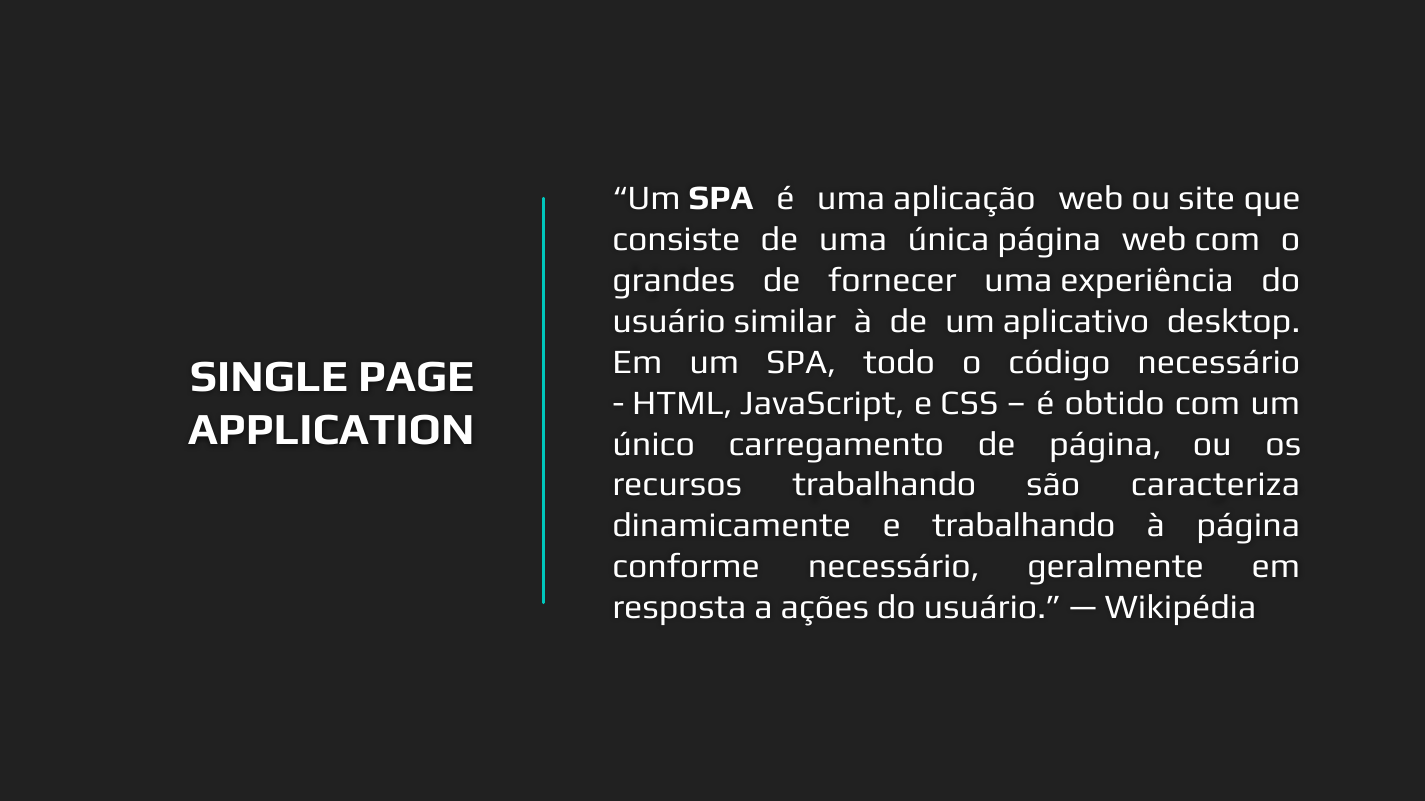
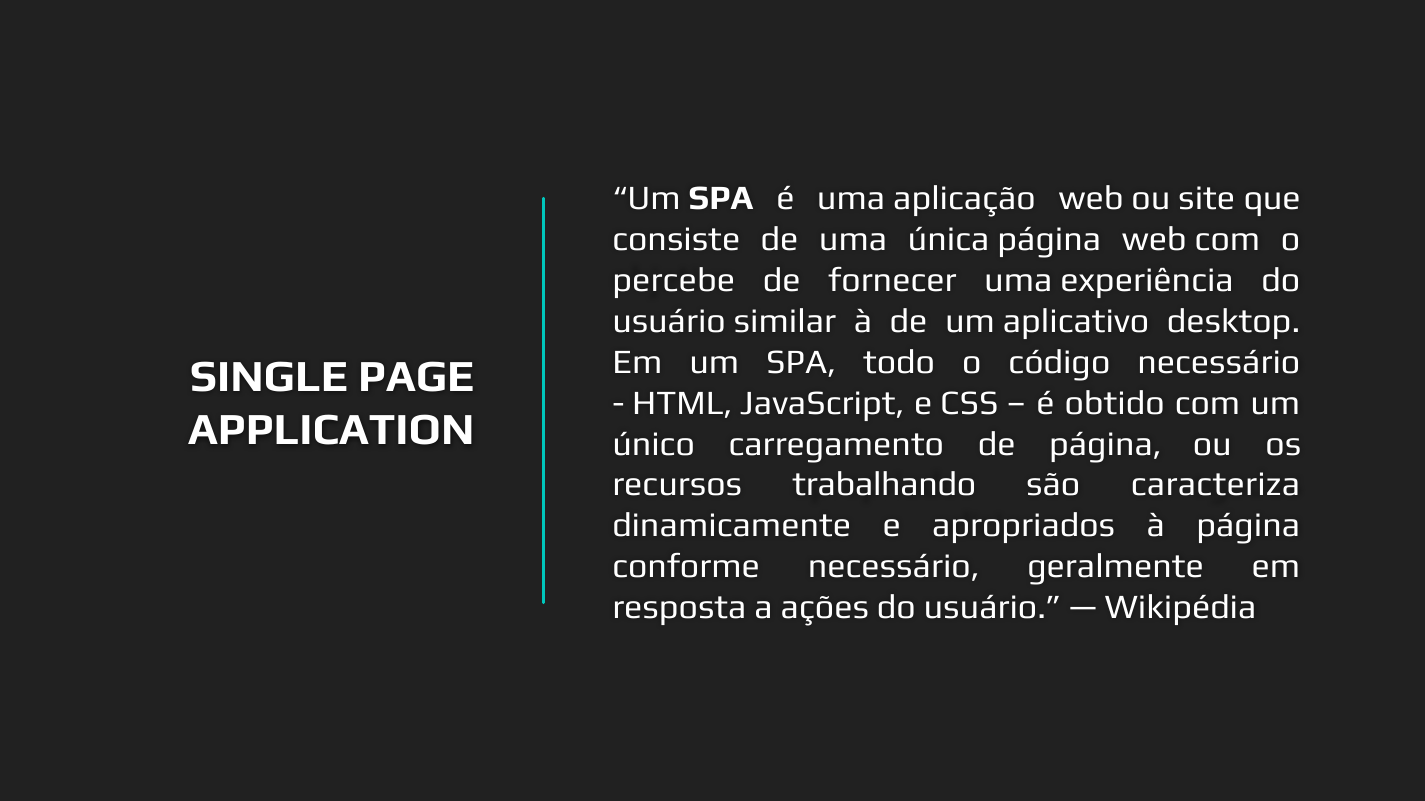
grandes: grandes -> percebe
e trabalhando: trabalhando -> apropriados
